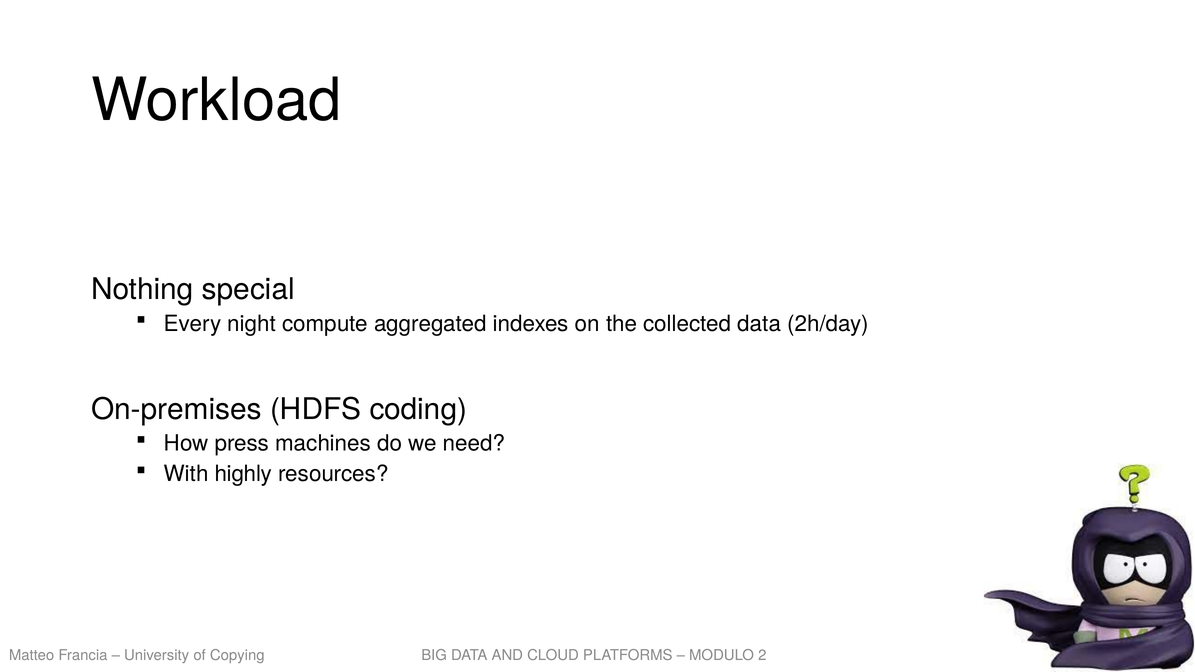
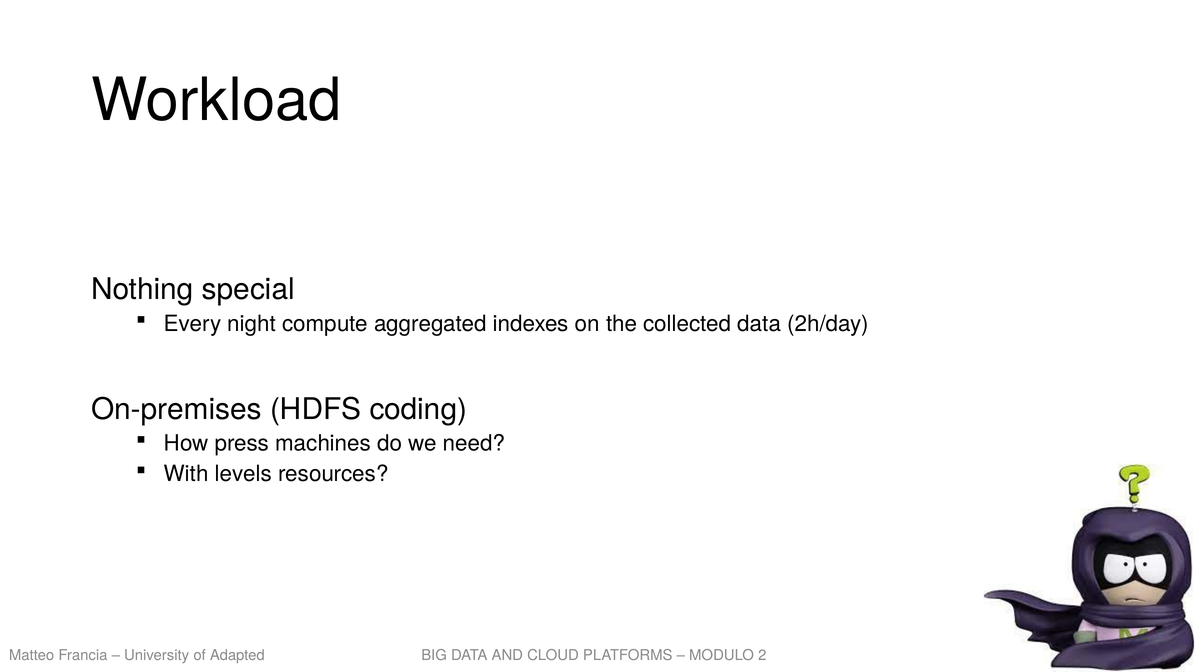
highly: highly -> levels
Copying: Copying -> Adapted
